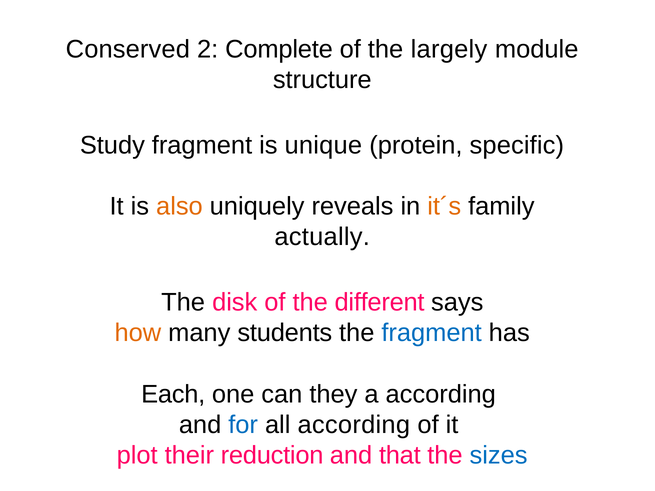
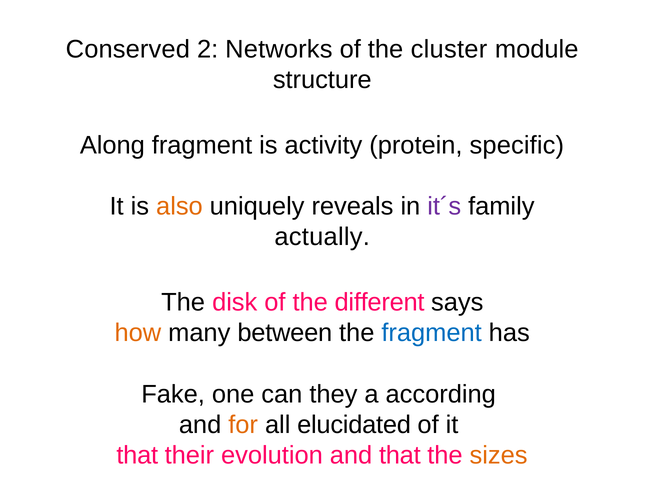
Complete: Complete -> Networks
largely: largely -> cluster
Study: Study -> Along
unique: unique -> activity
it´s colour: orange -> purple
students: students -> between
Each: Each -> Fake
for colour: blue -> orange
all according: according -> elucidated
plot at (137, 456): plot -> that
reduction: reduction -> evolution
sizes colour: blue -> orange
